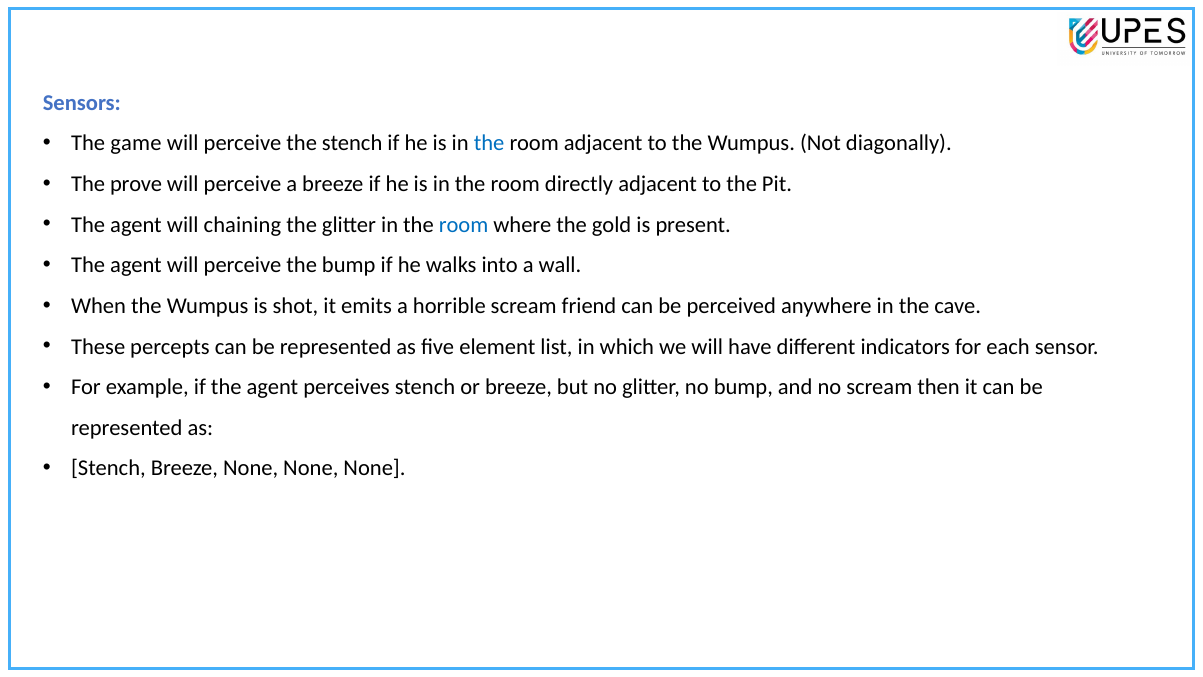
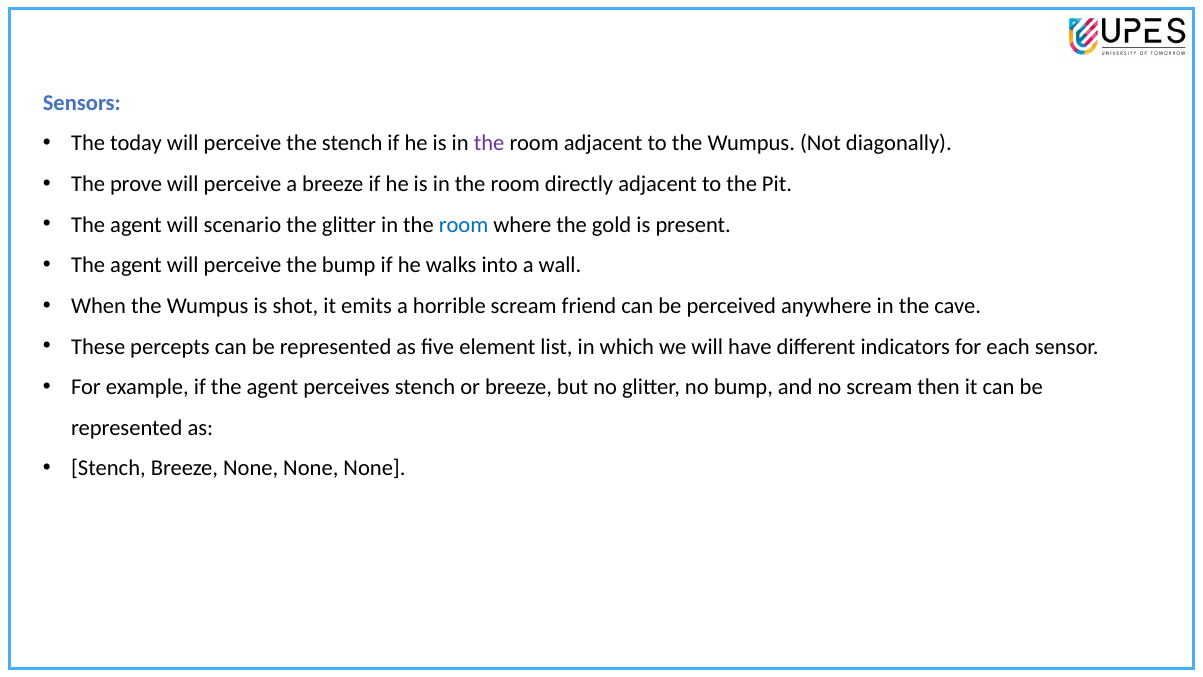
game: game -> today
the at (489, 143) colour: blue -> purple
chaining: chaining -> scenario
